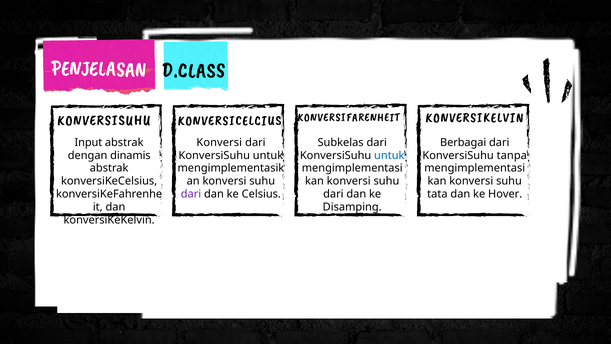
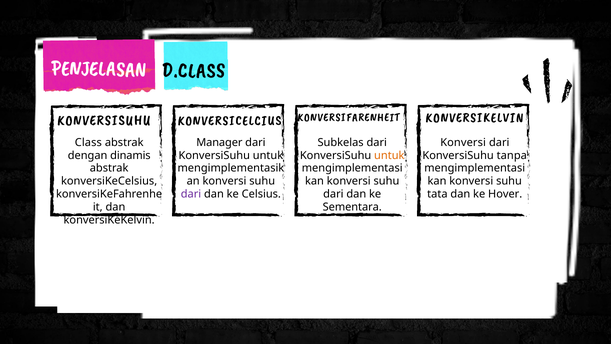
Input: Input -> Class
Konversi at (219, 142): Konversi -> Manager
Berbagai at (463, 142): Berbagai -> Konversi
untuk at (389, 155) colour: blue -> orange
Disamping: Disamping -> Sementara
